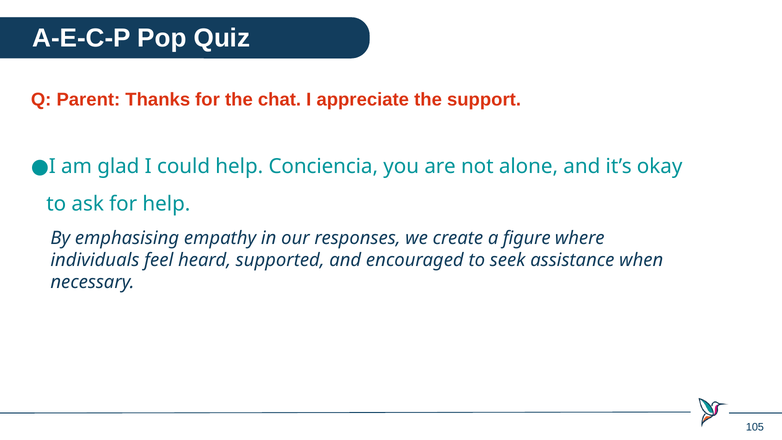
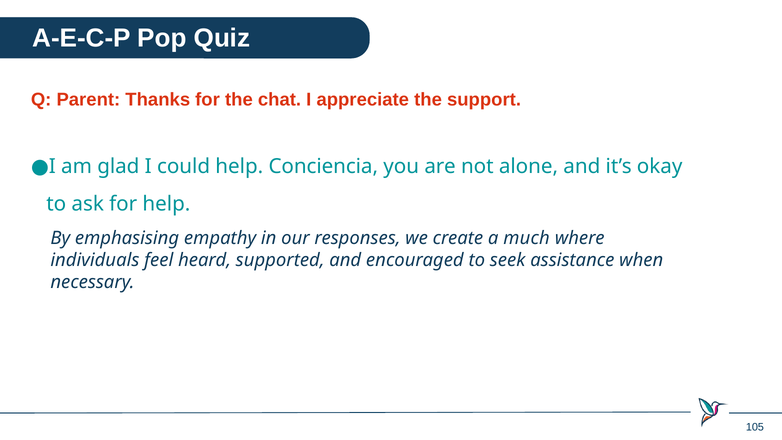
figure: figure -> much
